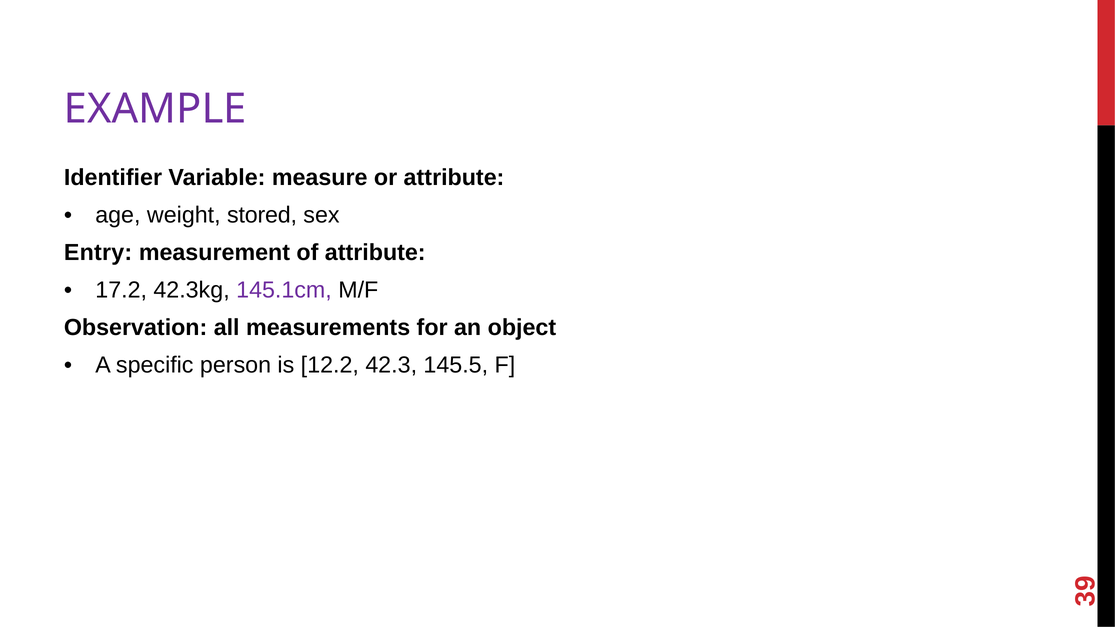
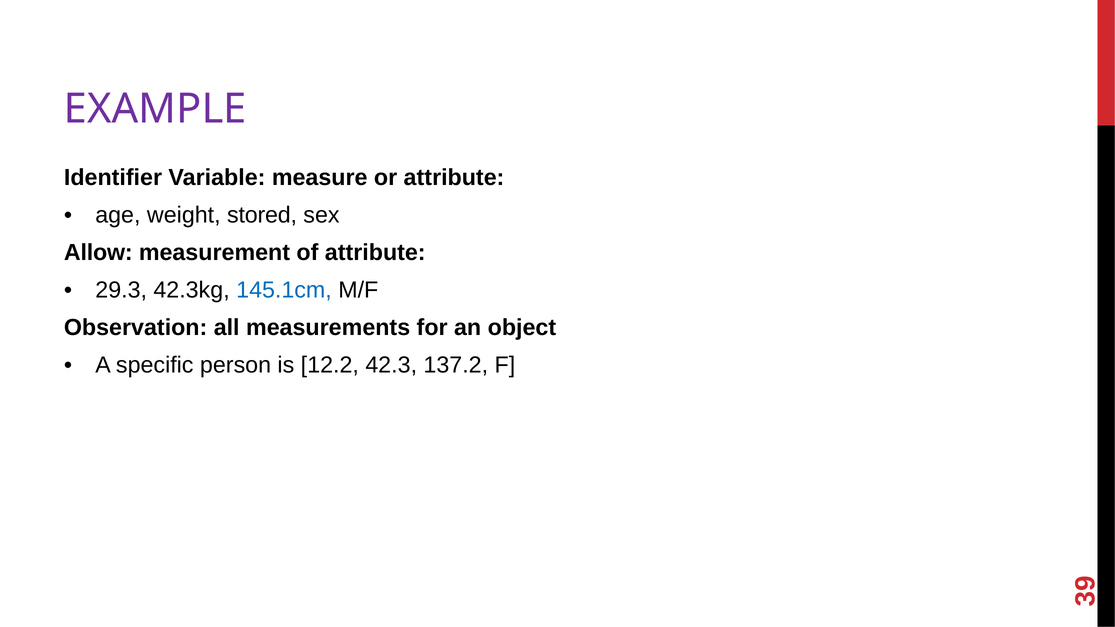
Entry: Entry -> Allow
17.2: 17.2 -> 29.3
145.1cm colour: purple -> blue
145.5: 145.5 -> 137.2
